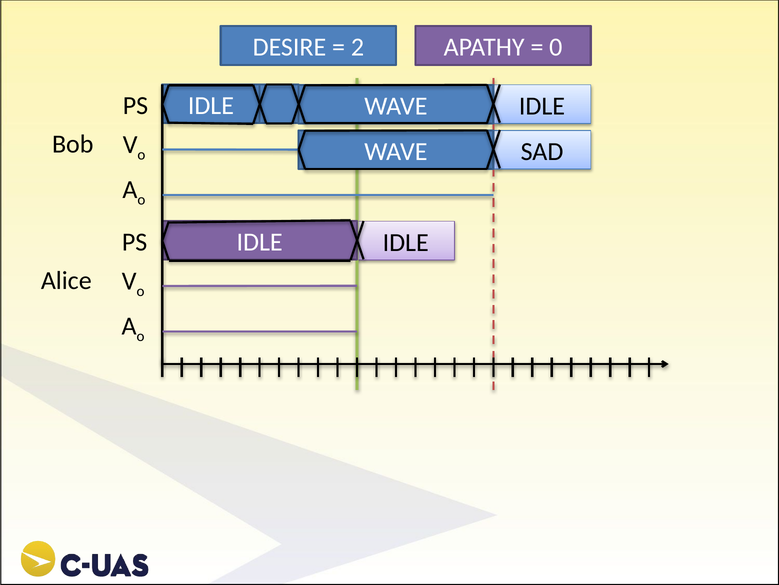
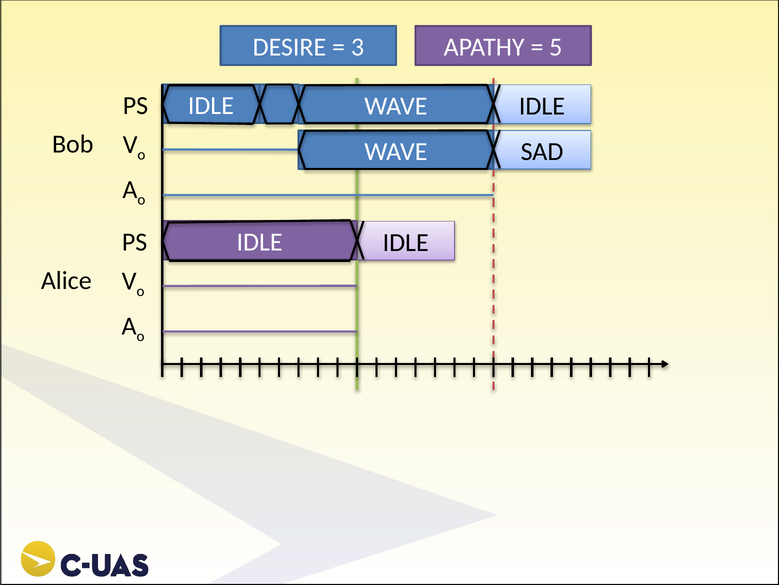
2: 2 -> 3
0: 0 -> 5
